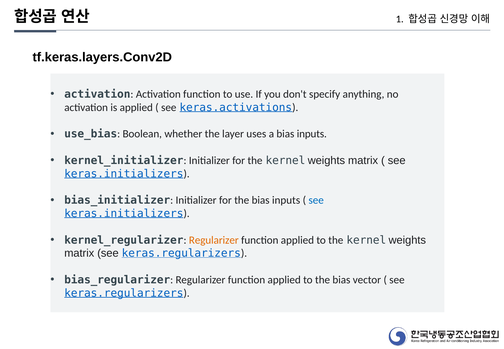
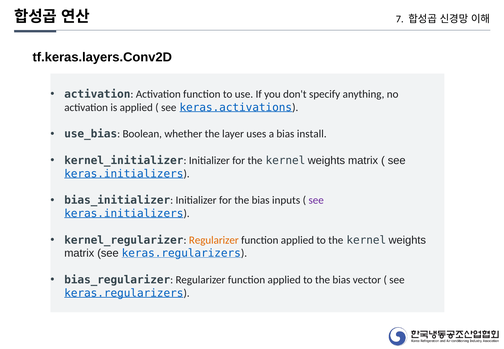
1: 1 -> 7
a bias inputs: inputs -> install
see at (316, 200) colour: blue -> purple
